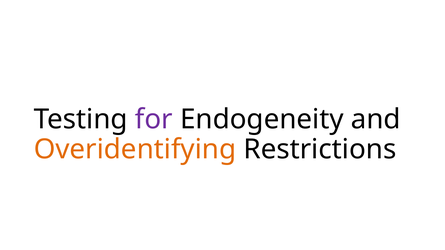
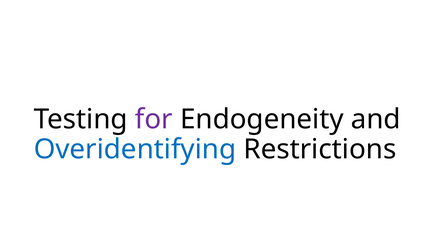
Overidentifying colour: orange -> blue
